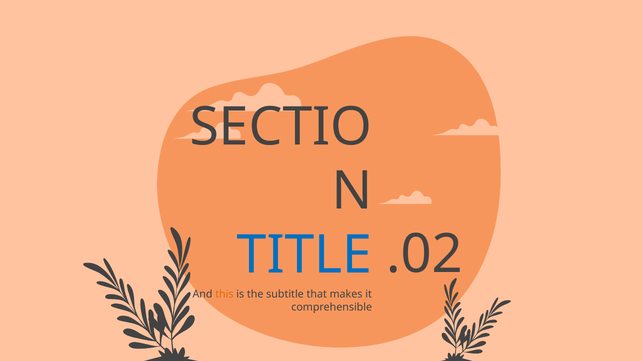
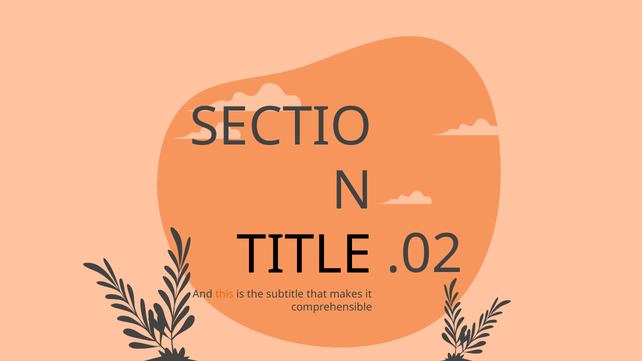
TITLE colour: blue -> black
